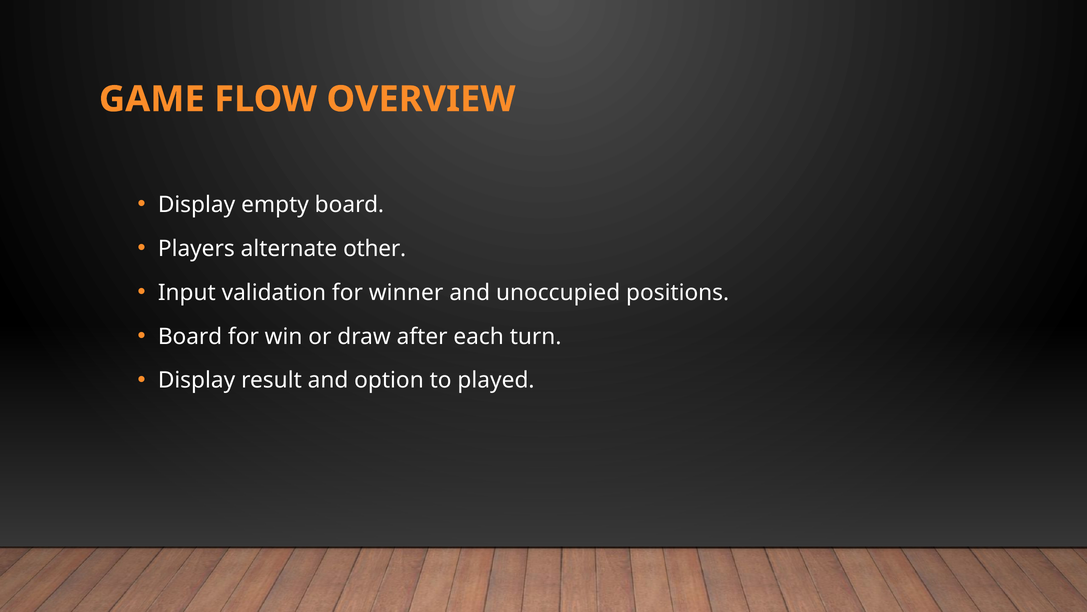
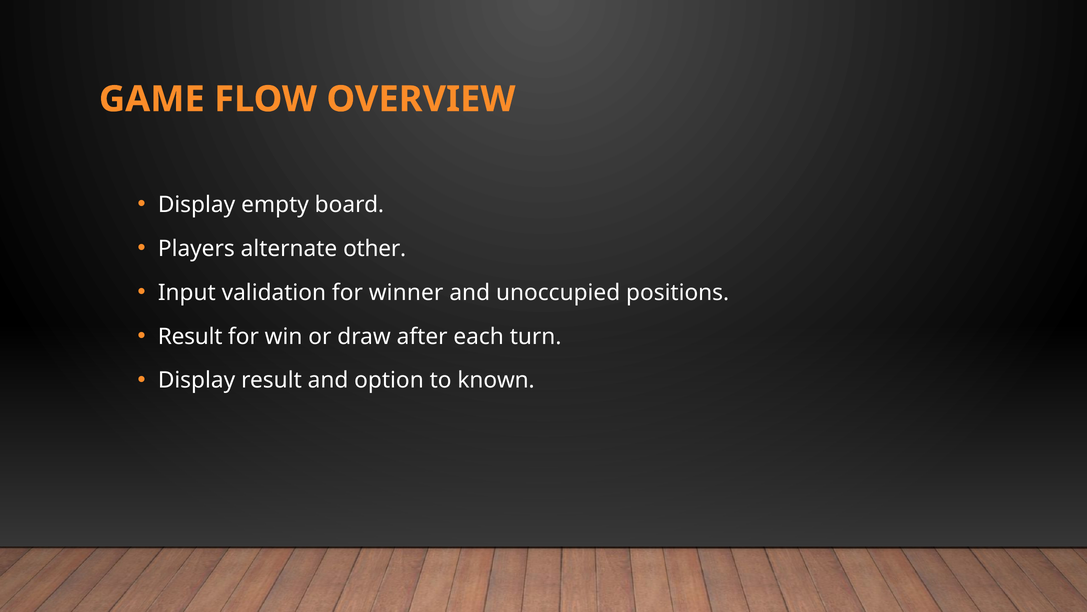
Board at (190, 336): Board -> Result
played: played -> known
